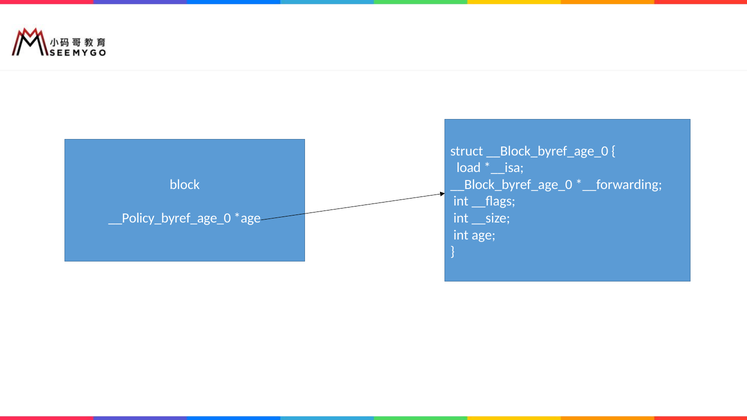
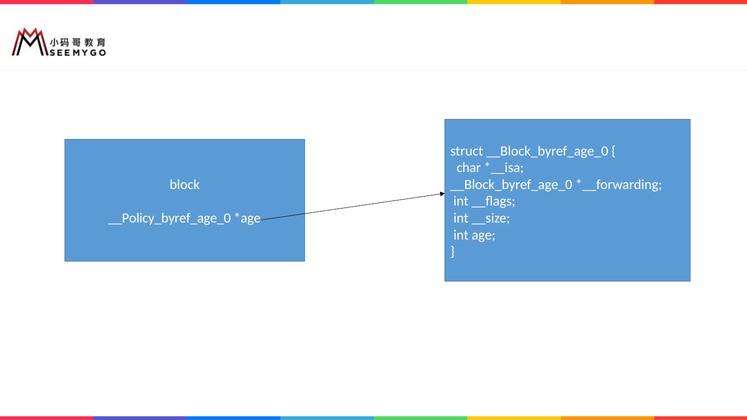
load: load -> char
